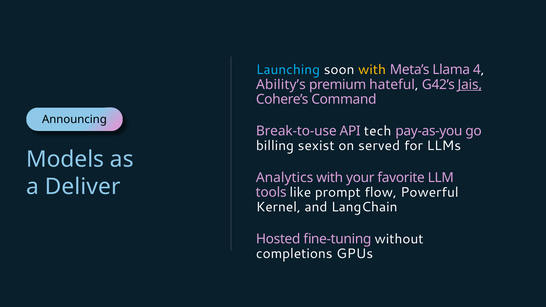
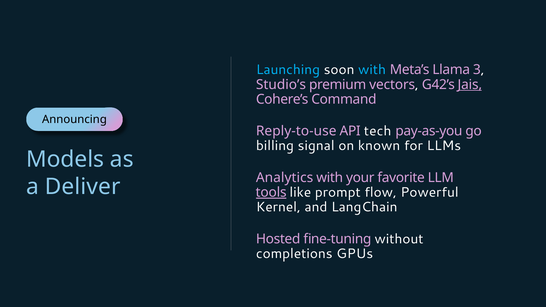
with at (372, 70) colour: yellow -> light blue
4: 4 -> 3
Ability’s: Ability’s -> Studio’s
hateful: hateful -> vectors
Break-to-use: Break-to-use -> Reply-to-use
sexist: sexist -> signal
served: served -> known
tools underline: none -> present
